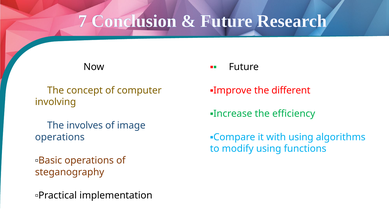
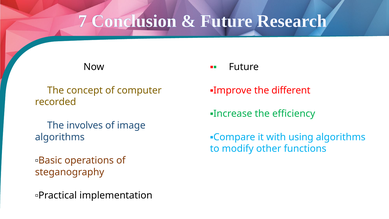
involving: involving -> recorded
operations at (60, 137): operations -> algorithms
modify using: using -> other
